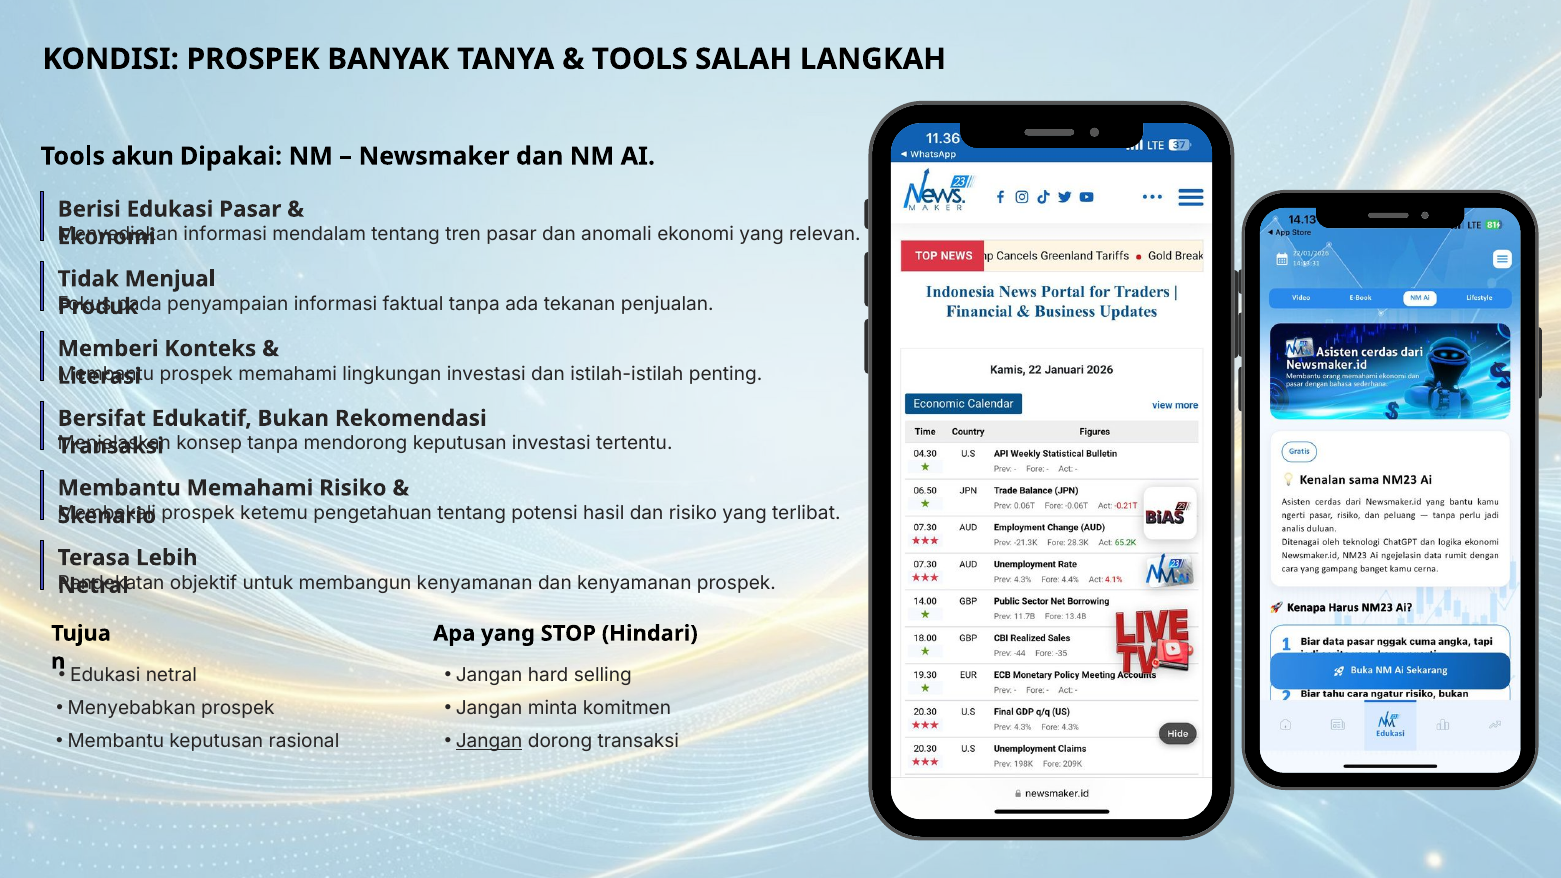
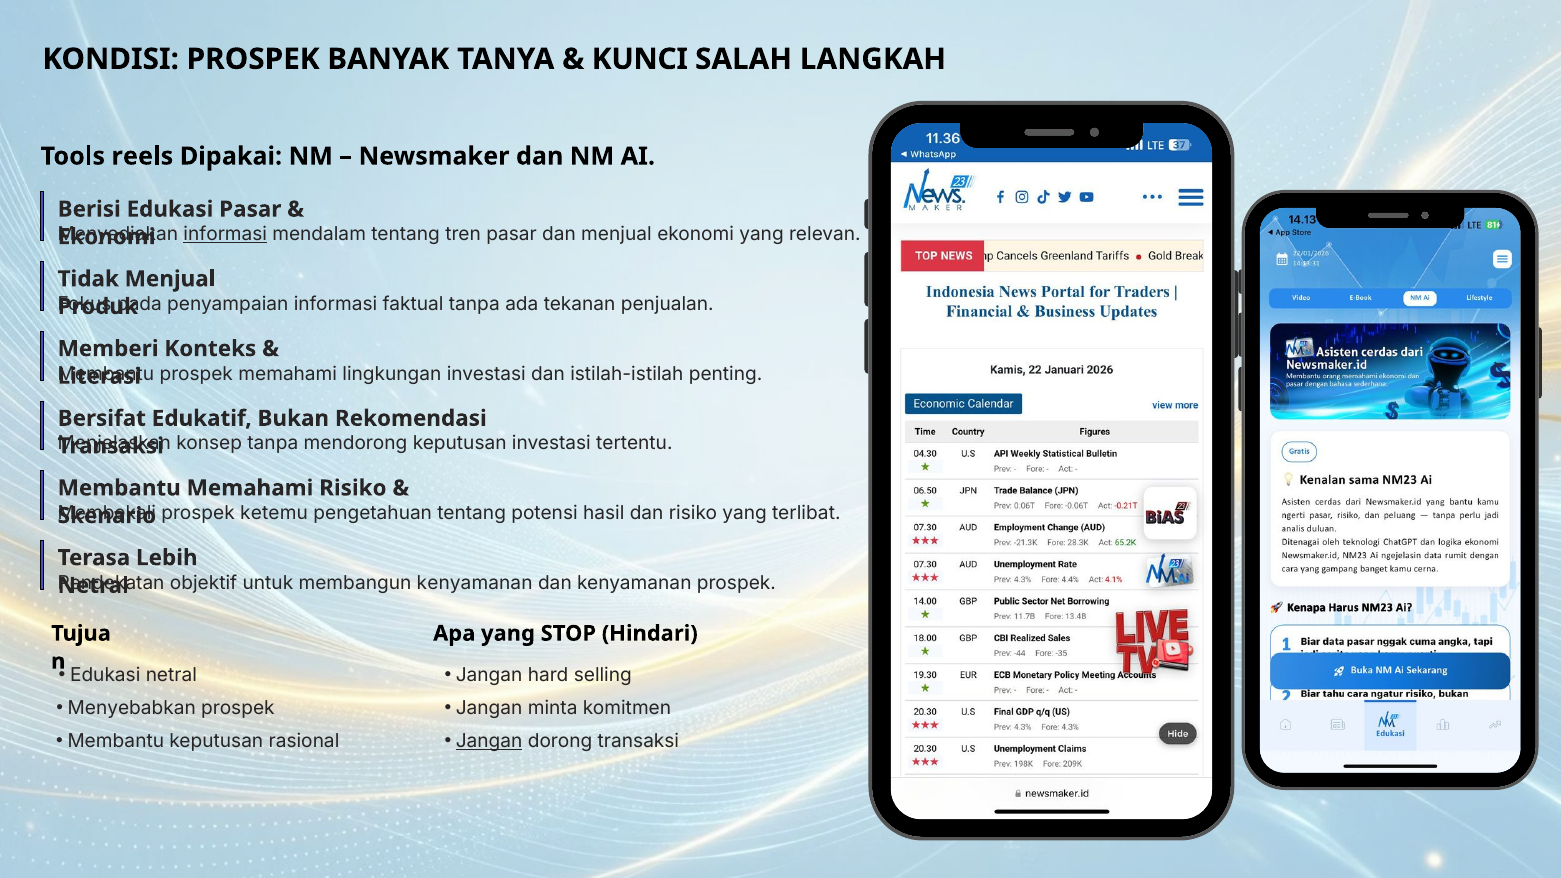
TOOLS at (640, 59): TOOLS -> KUNCI
akun: akun -> reels
informasi at (225, 235) underline: none -> present
dan anomali: anomali -> menjual
